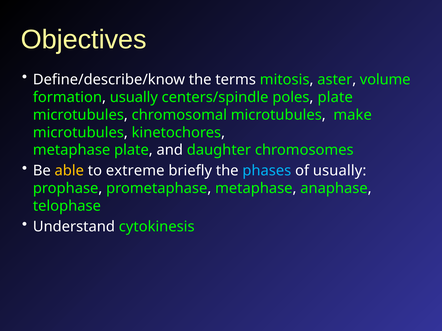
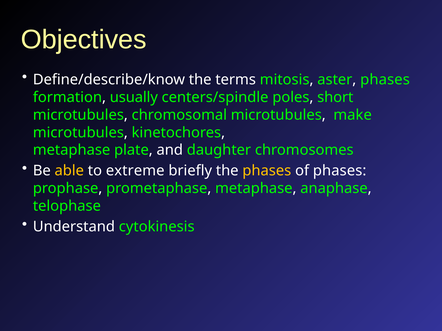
aster volume: volume -> phases
poles plate: plate -> short
phases at (267, 171) colour: light blue -> yellow
of usually: usually -> phases
